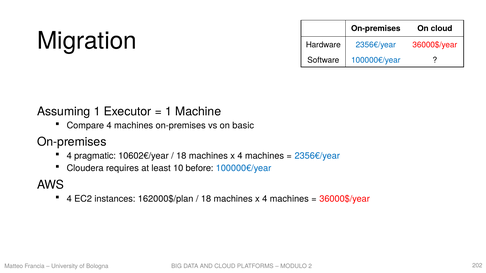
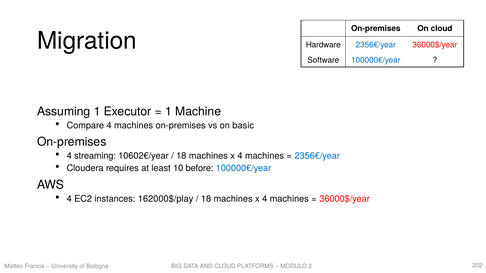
pragmatic: pragmatic -> streaming
162000$/plan: 162000$/plan -> 162000$/play
